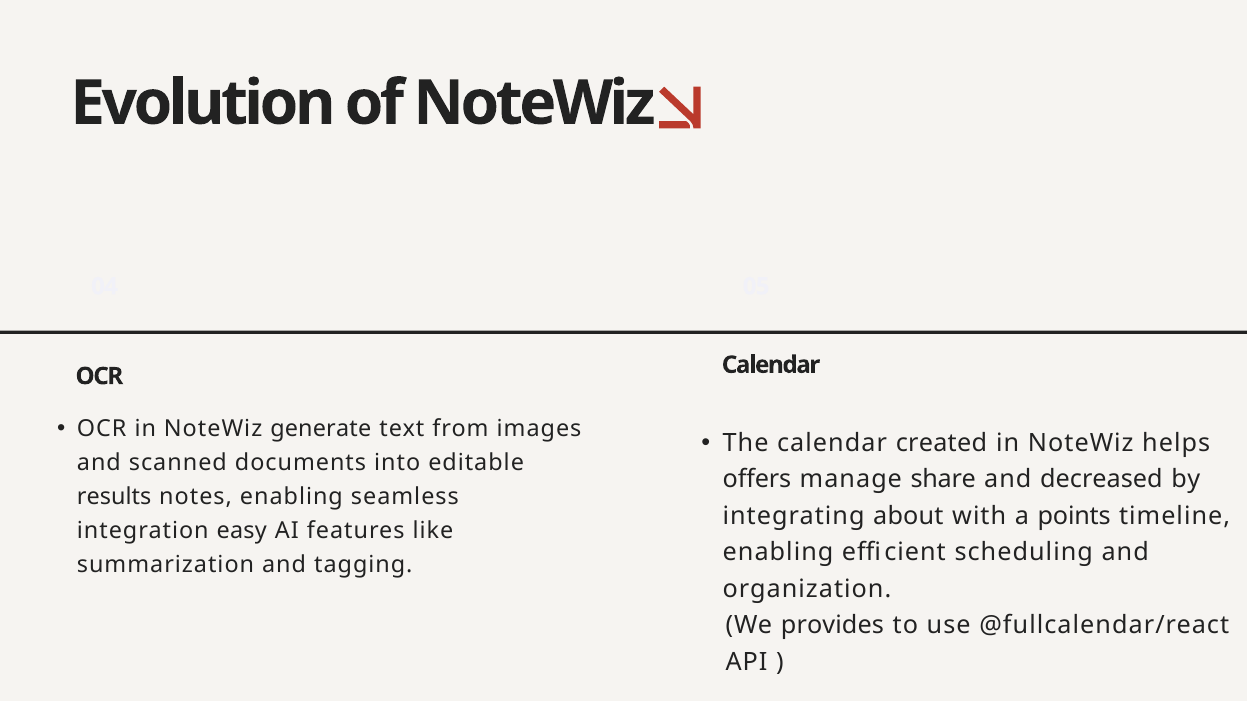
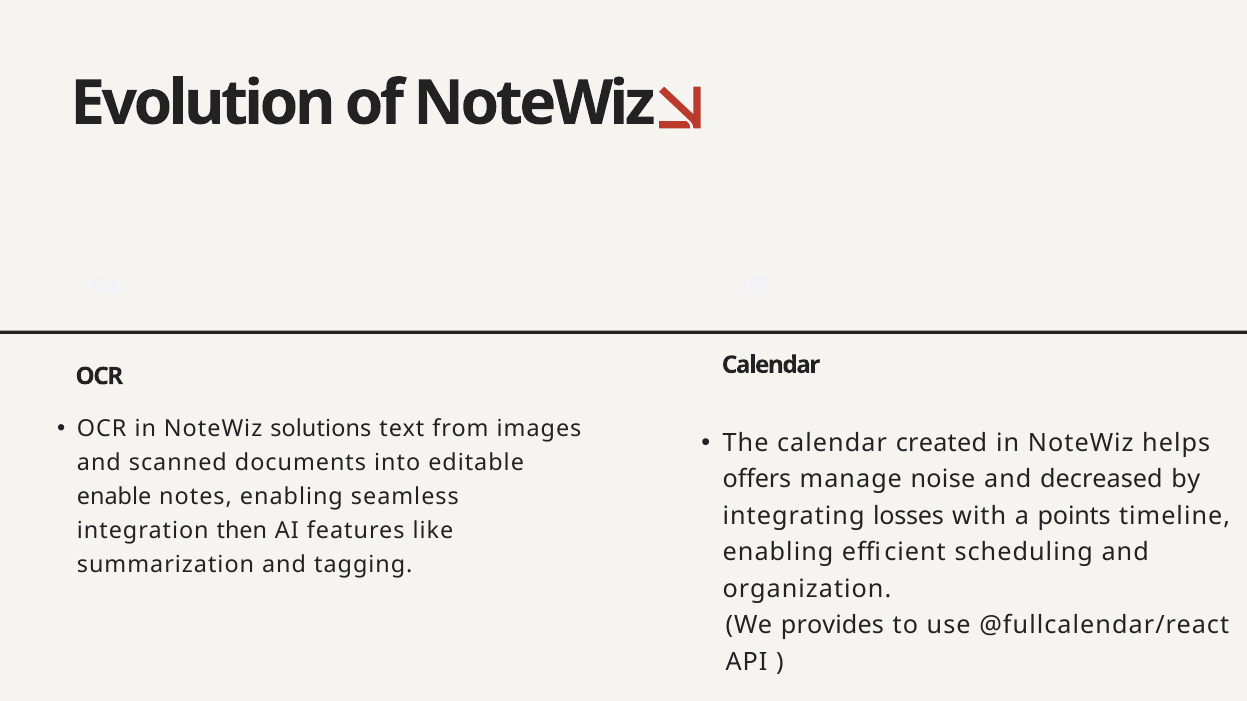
generate: generate -> solutions
share: share -> noise
results: results -> enable
about: about -> losses
easy: easy -> then
